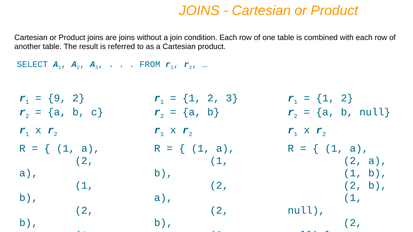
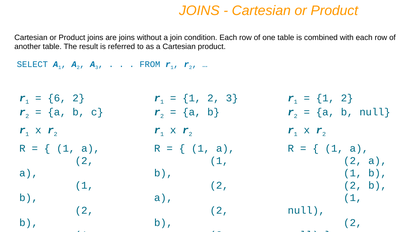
9: 9 -> 6
